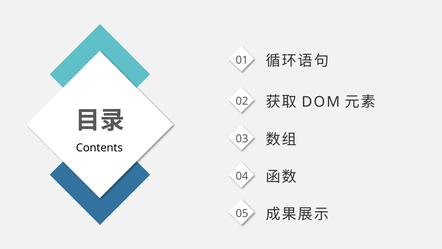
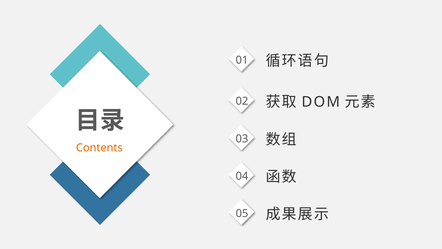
Contents colour: black -> orange
